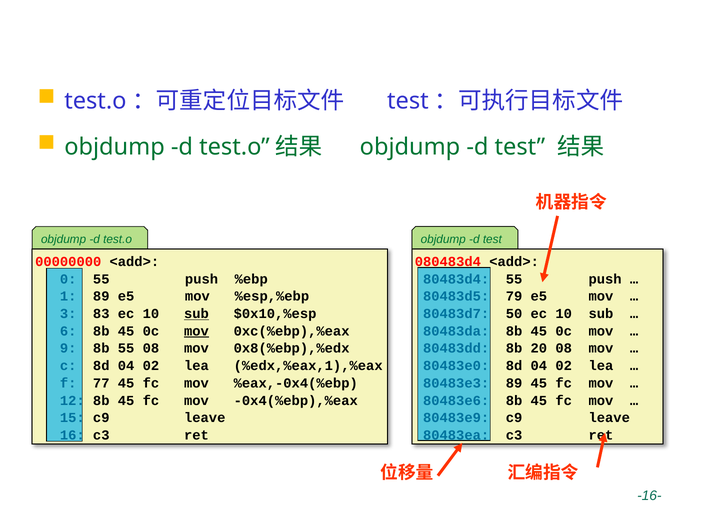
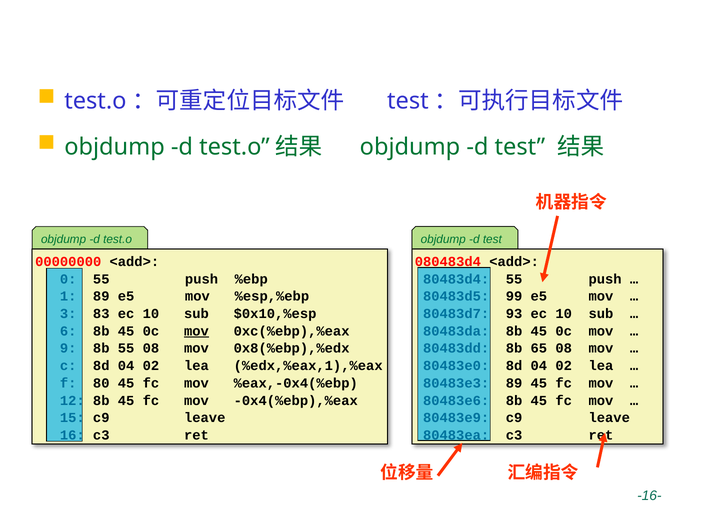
79: 79 -> 99
sub at (196, 314) underline: present -> none
50: 50 -> 93
20: 20 -> 65
77: 77 -> 80
